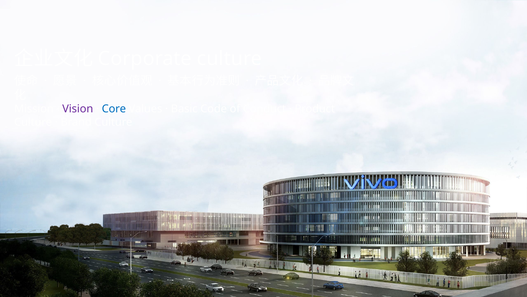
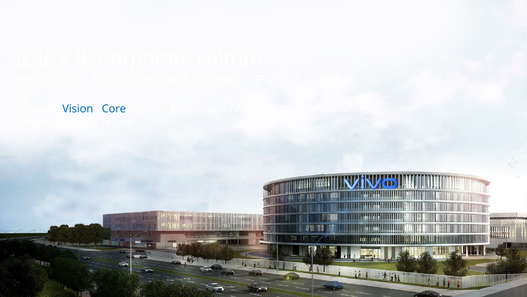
Vision colour: purple -> blue
